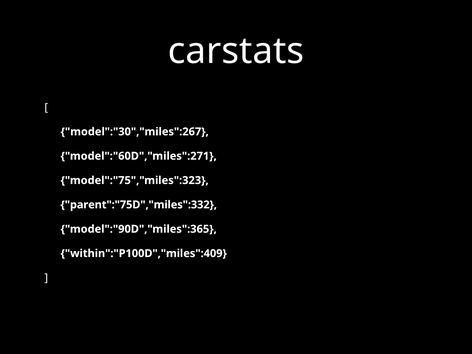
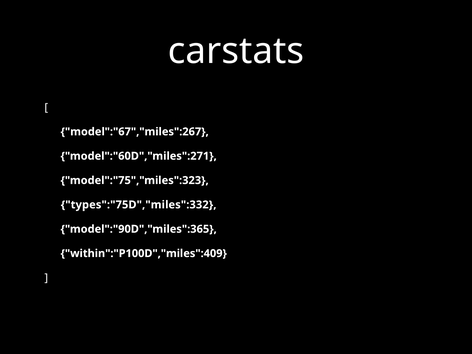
model":"30","miles":267: model":"30","miles":267 -> model":"67","miles":267
parent":"75D","miles":332: parent":"75D","miles":332 -> types":"75D","miles":332
